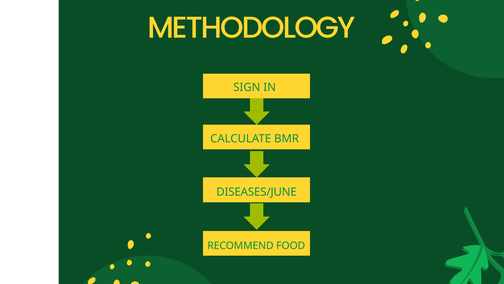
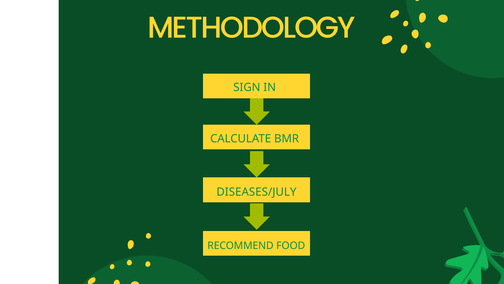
DISEASES/JUNE: DISEASES/JUNE -> DISEASES/JULY
